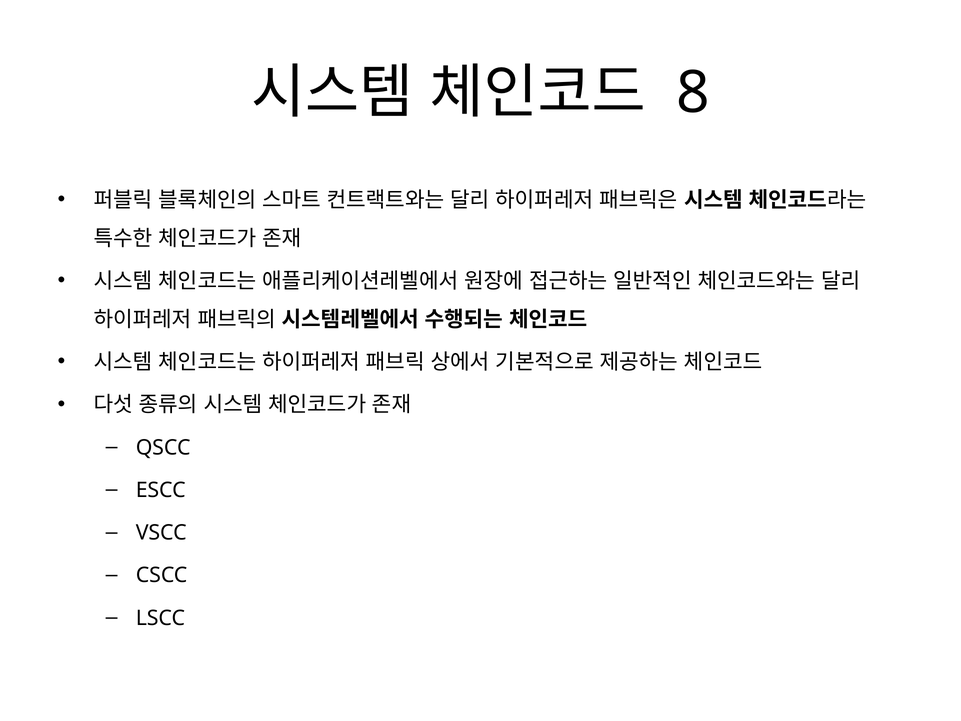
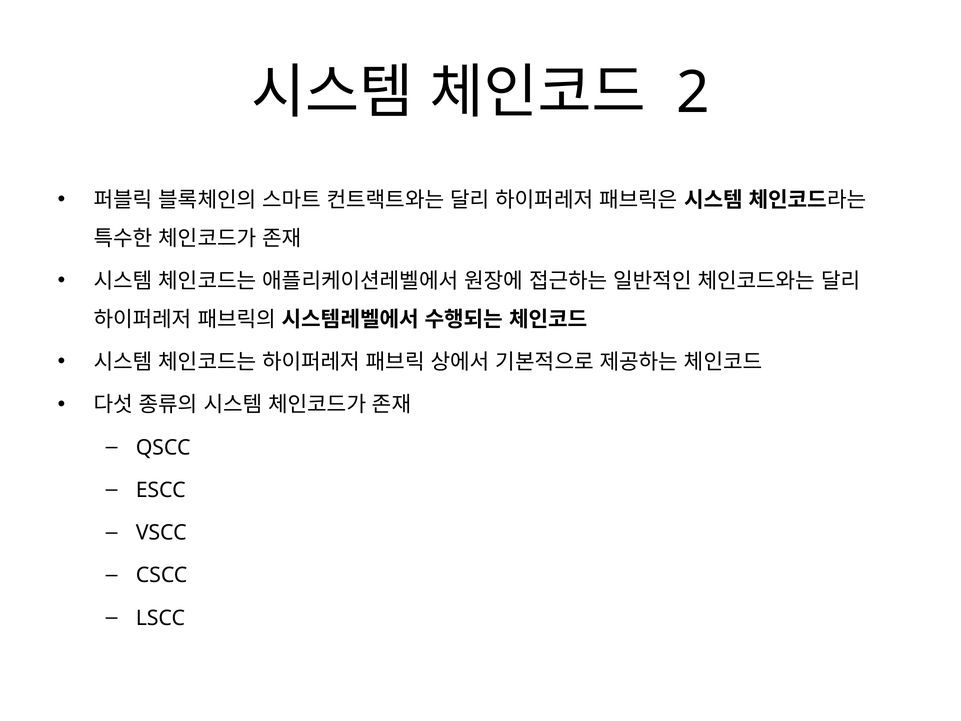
8: 8 -> 2
